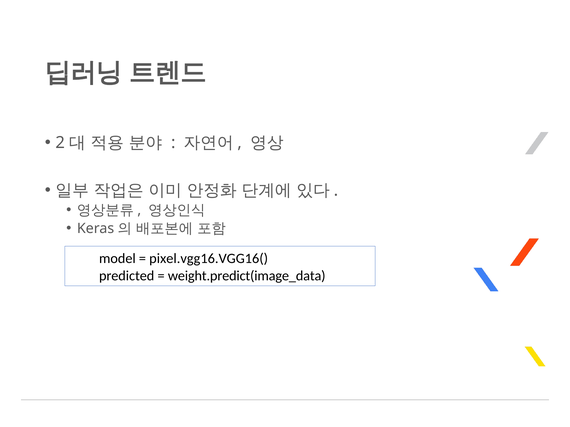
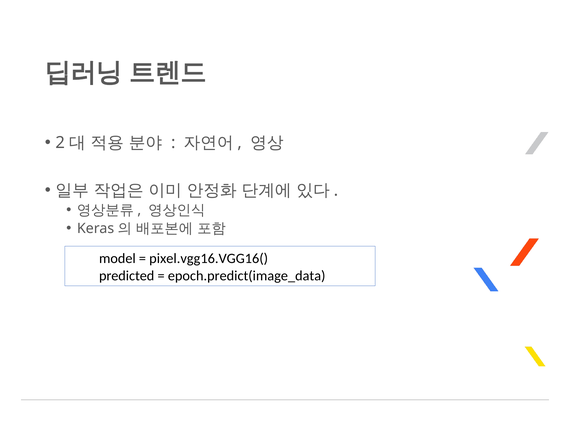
weight.predict(image_data: weight.predict(image_data -> epoch.predict(image_data
